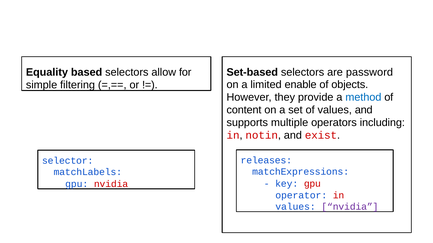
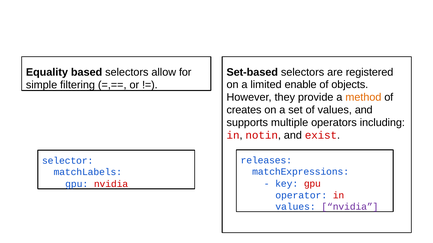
password: password -> registered
method colour: blue -> orange
content: content -> creates
